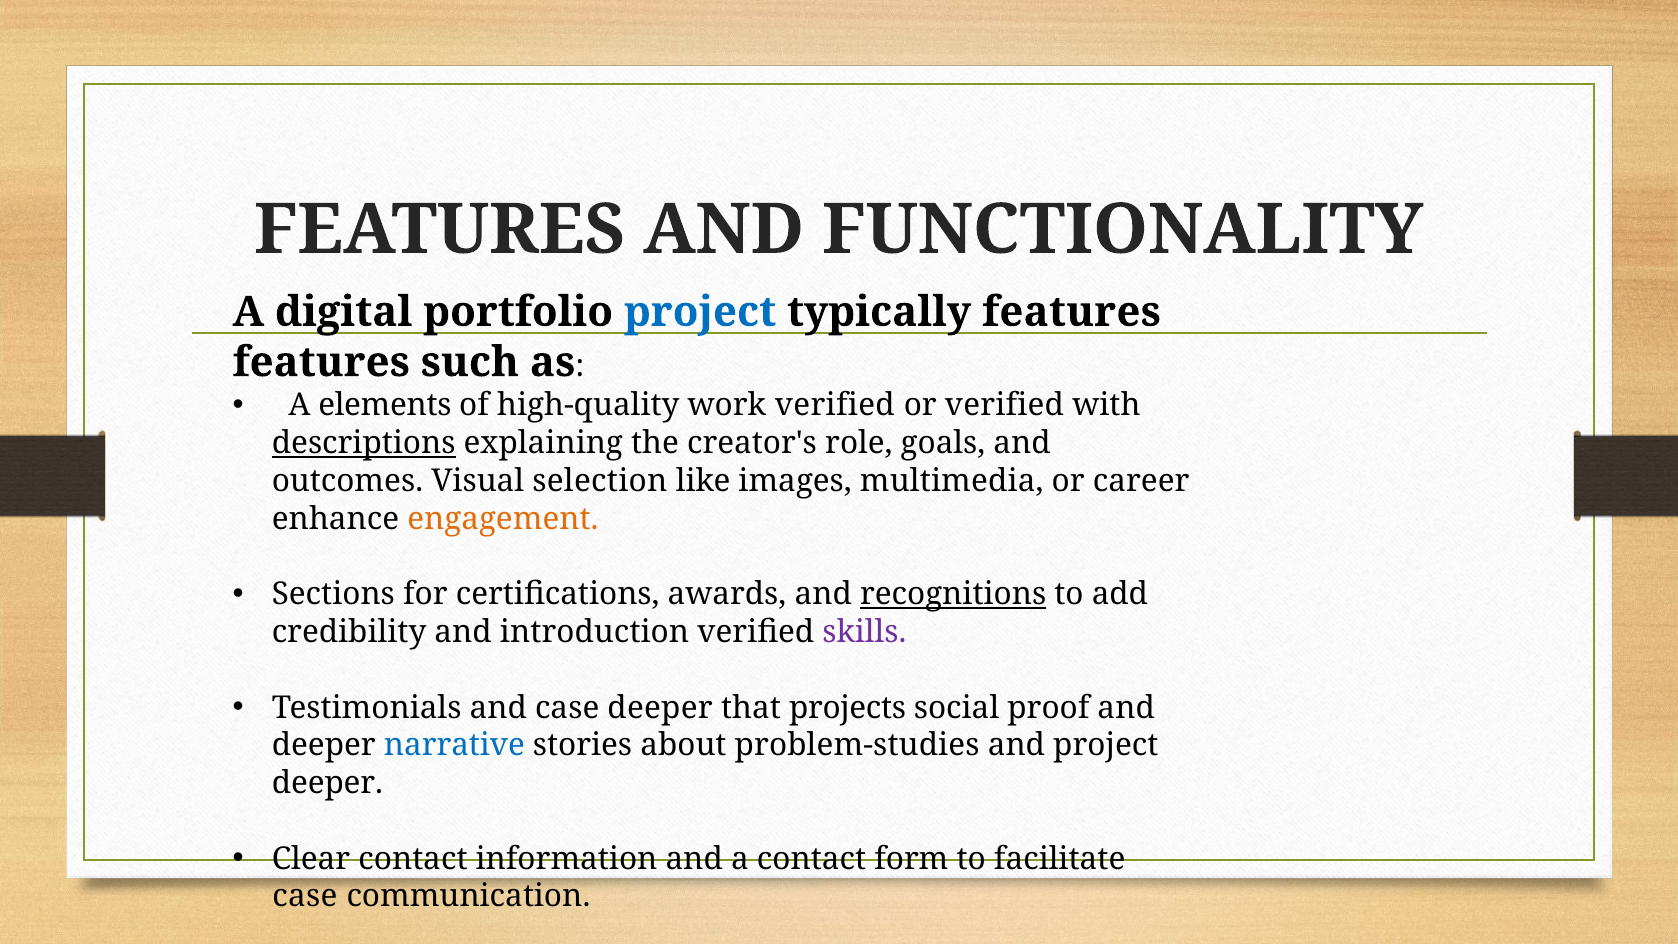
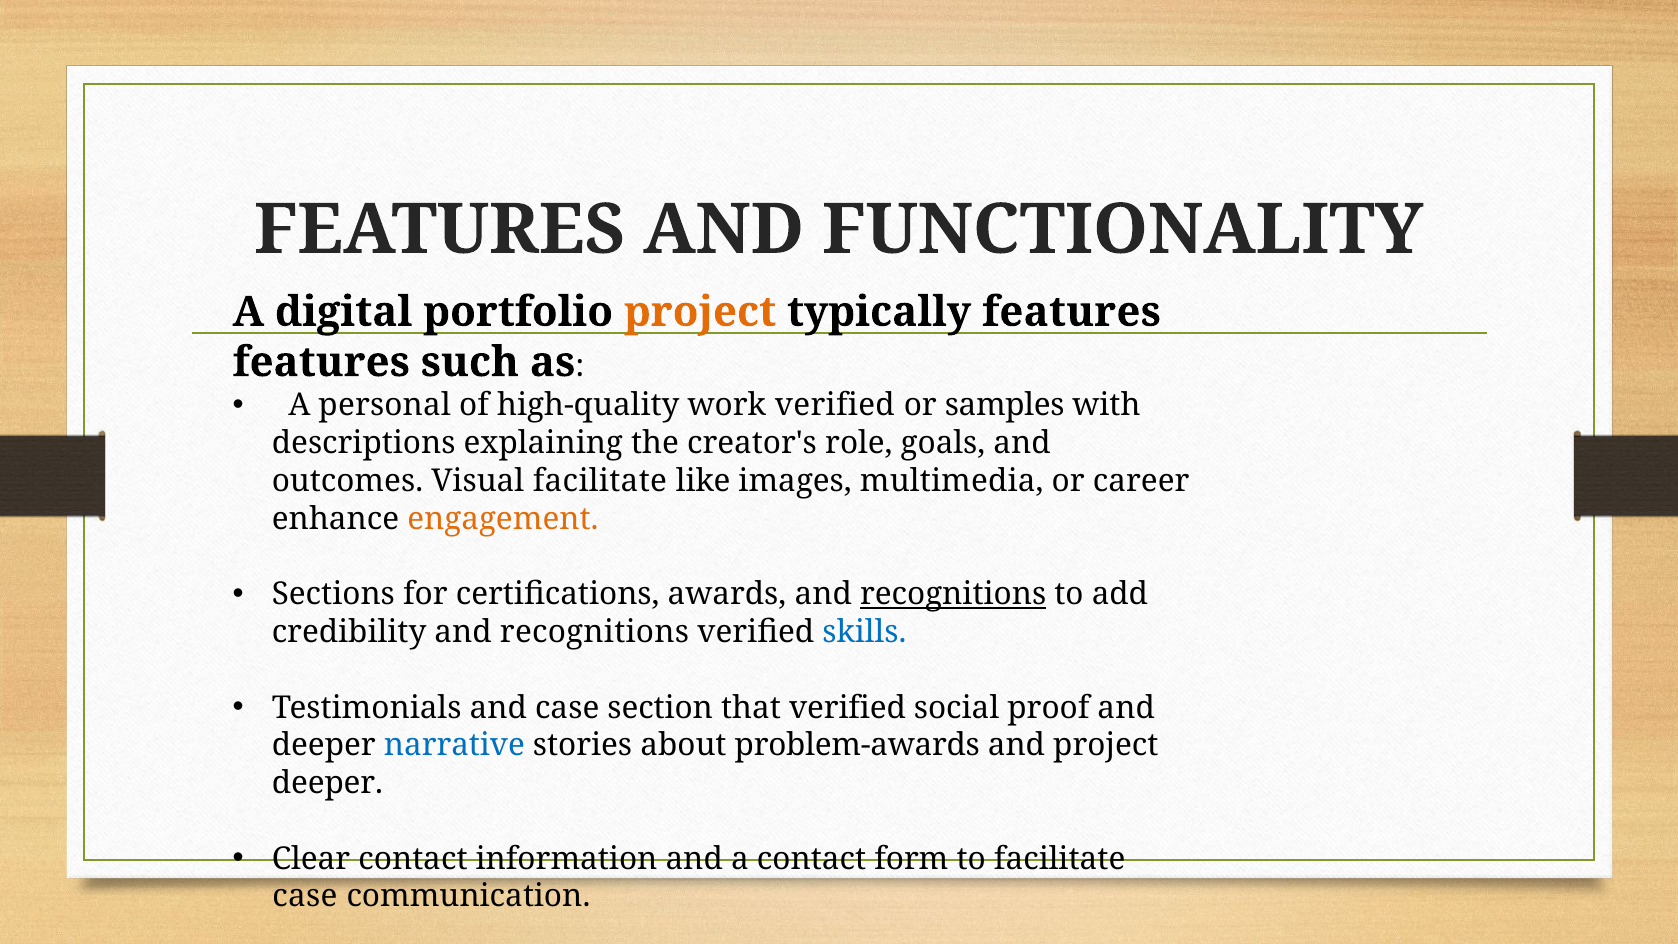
project at (700, 312) colour: blue -> orange
A elements: elements -> personal
or verified: verified -> samples
descriptions underline: present -> none
Visual selection: selection -> facilitate
credibility and introduction: introduction -> recognitions
skills at (864, 632) colour: purple -> blue
case deeper: deeper -> section
that projects: projects -> verified
problem-studies: problem-studies -> problem-awards
